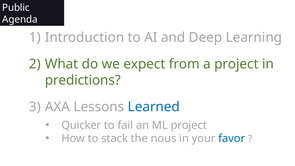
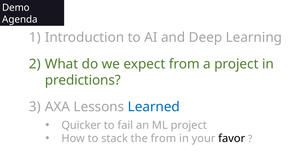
Public at (16, 8): Public -> Demo
the nous: nous -> from
favor colour: blue -> black
